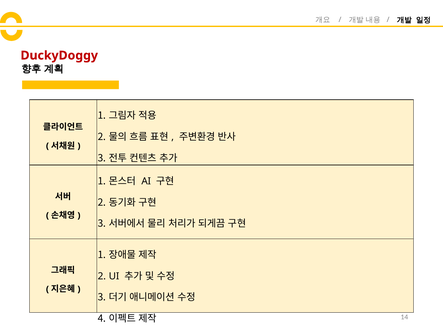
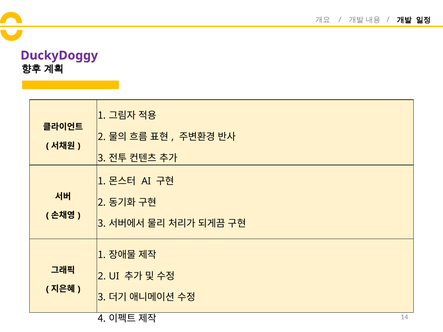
DuckyDoggy colour: red -> purple
